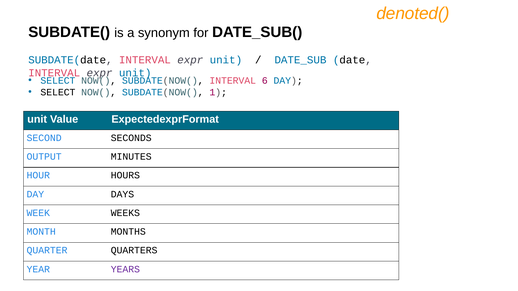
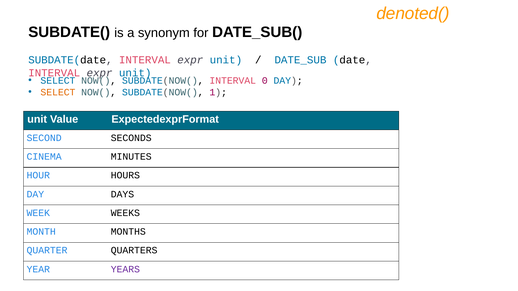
6: 6 -> 0
SELECT at (58, 92) colour: black -> orange
OUTPUT: OUTPUT -> CINEMA
